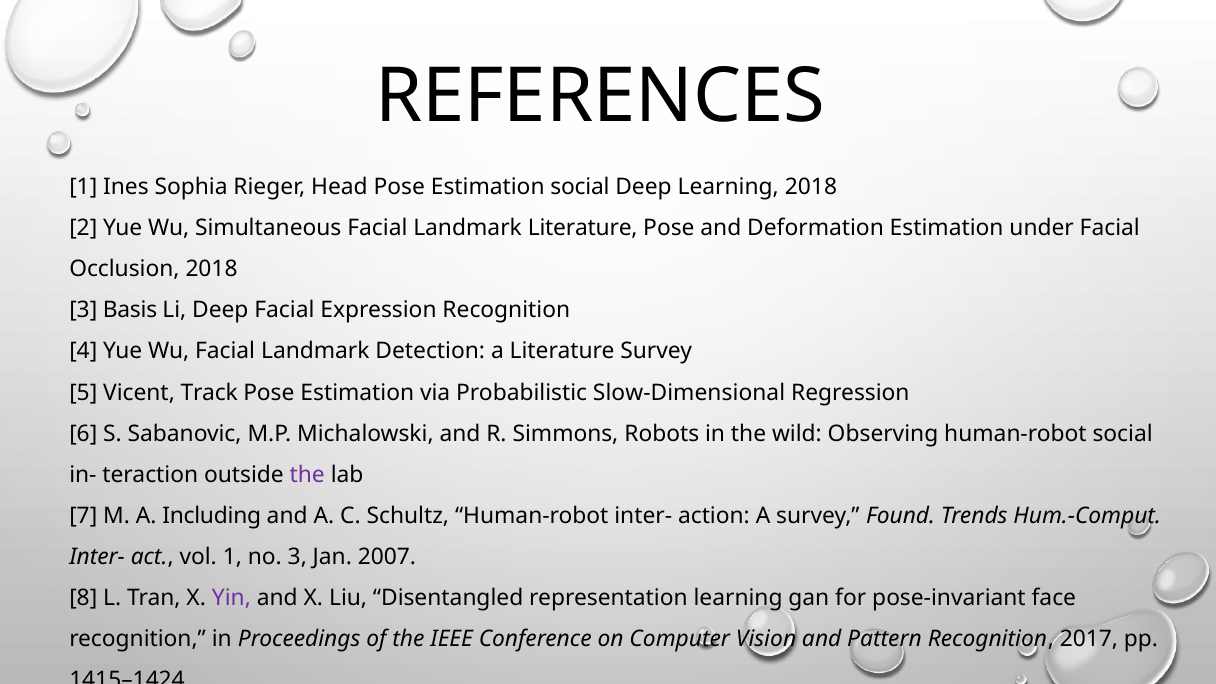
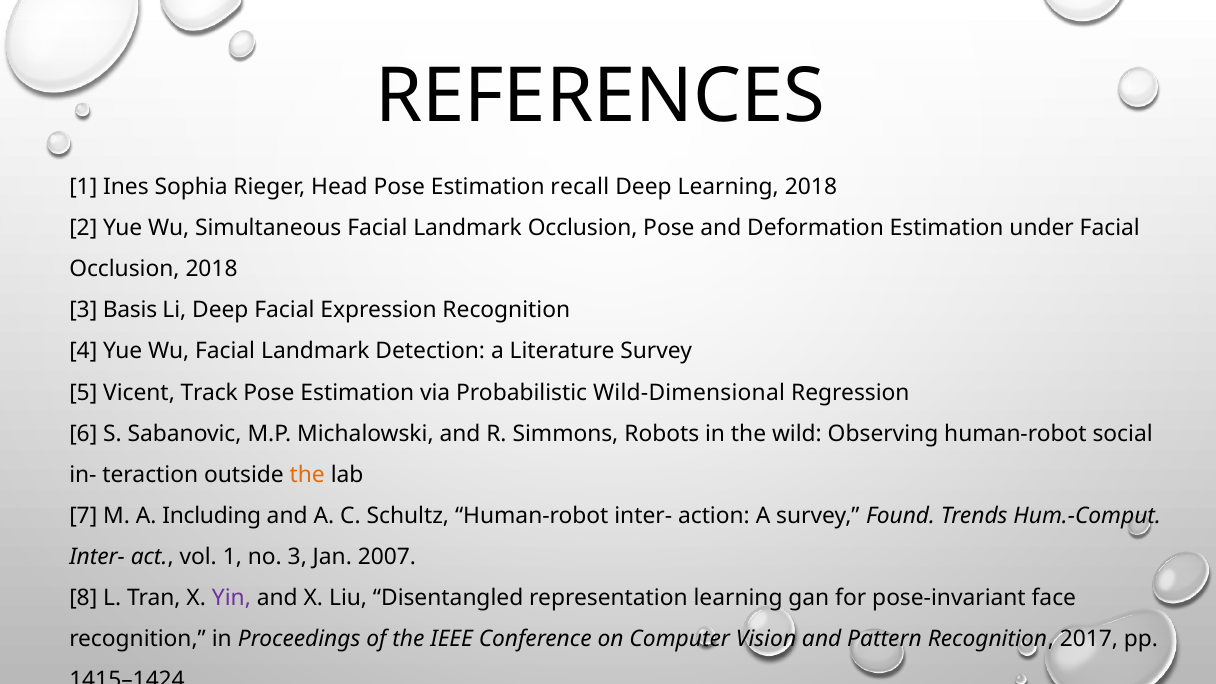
Estimation social: social -> recall
Landmark Literature: Literature -> Occlusion
Slow-Dimensional: Slow-Dimensional -> Wild-Dimensional
the at (307, 475) colour: purple -> orange
